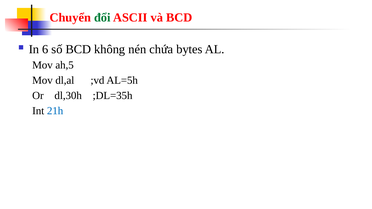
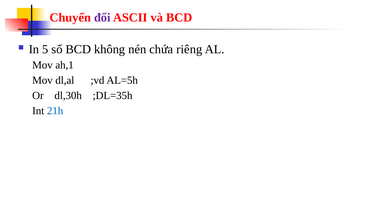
đổi colour: green -> purple
6: 6 -> 5
bytes: bytes -> riêng
ah,5: ah,5 -> ah,1
